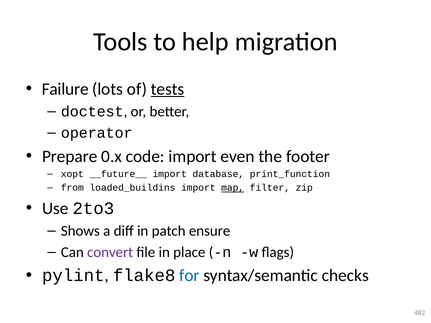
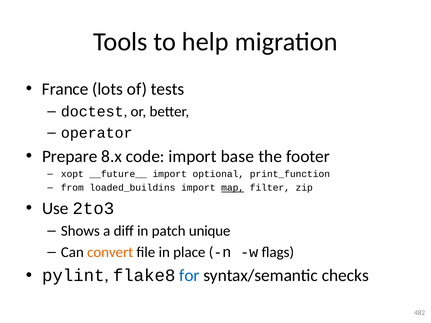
Failure: Failure -> France
tests underline: present -> none
0.x: 0.x -> 8.x
even: even -> base
database: database -> optional
ensure: ensure -> unique
convert colour: purple -> orange
